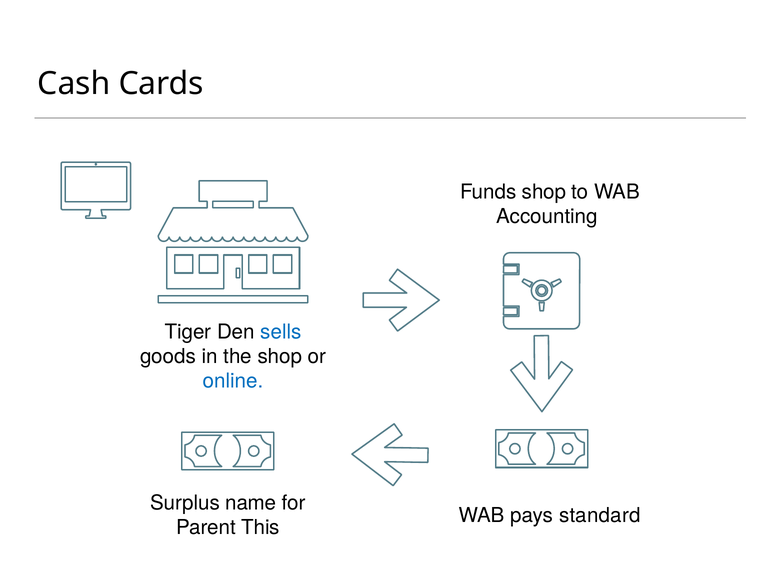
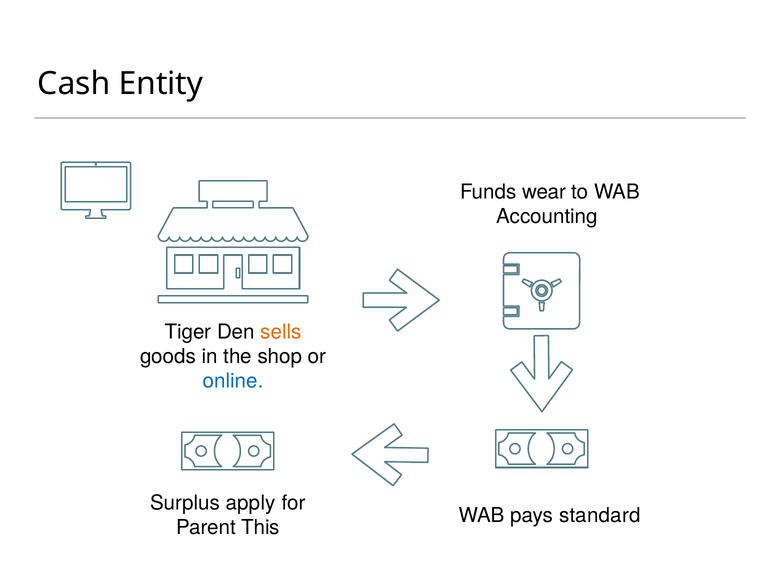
Cards: Cards -> Entity
Funds shop: shop -> wear
sells colour: blue -> orange
name: name -> apply
